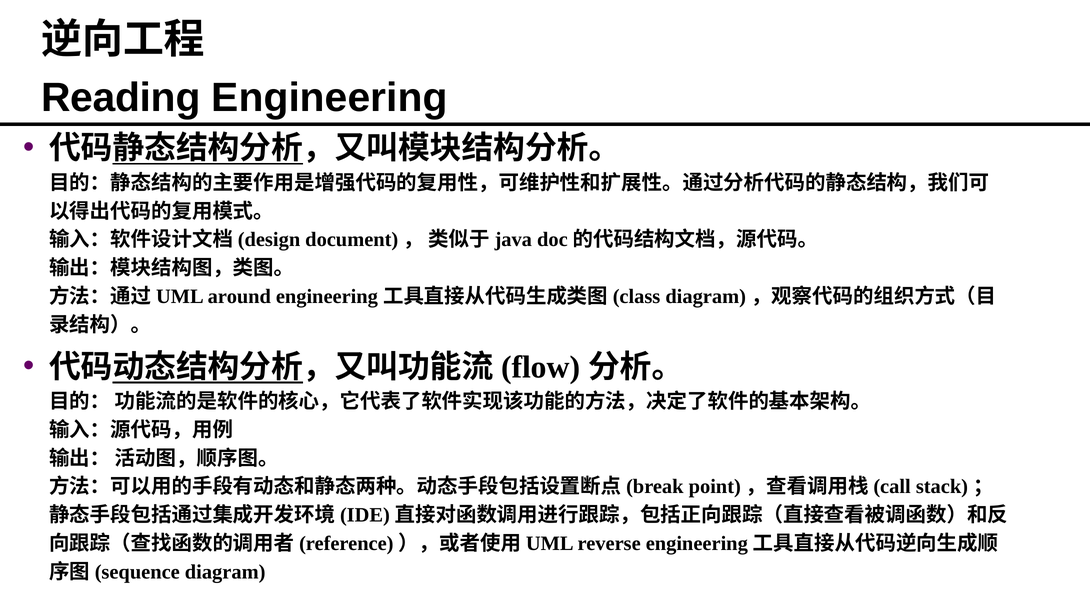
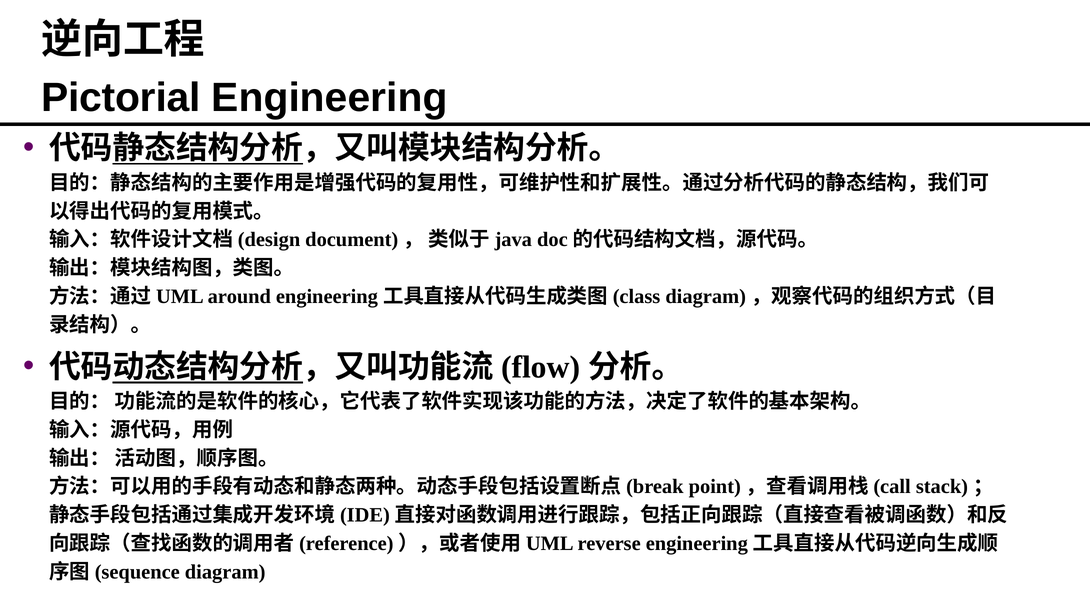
Reading: Reading -> Pictorial
